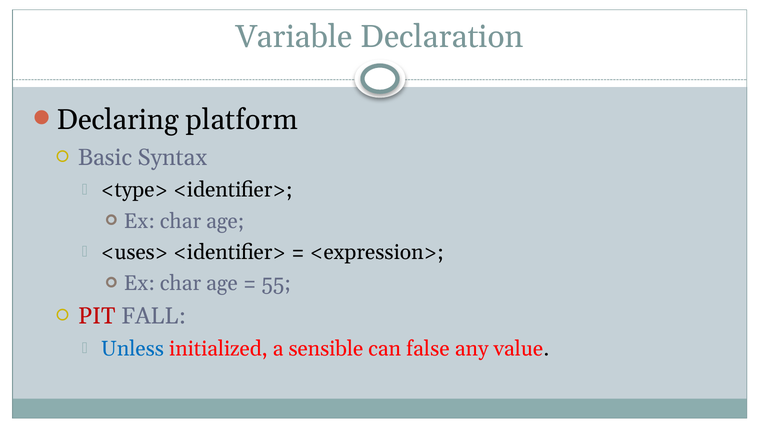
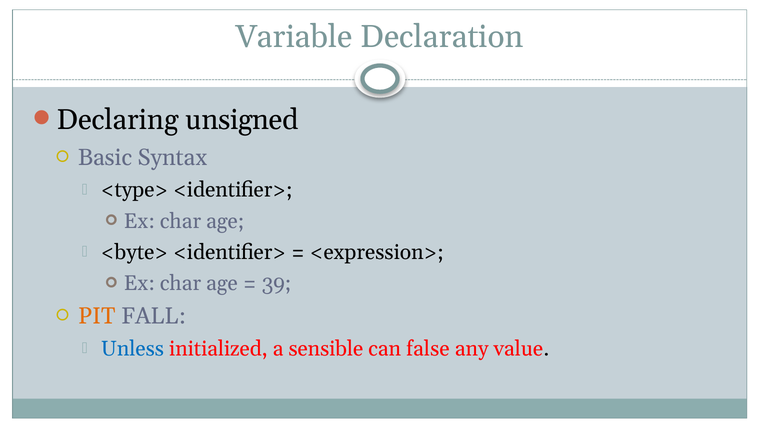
platform: platform -> unsigned
<uses>: <uses> -> <byte>
55: 55 -> 39
PIT colour: red -> orange
